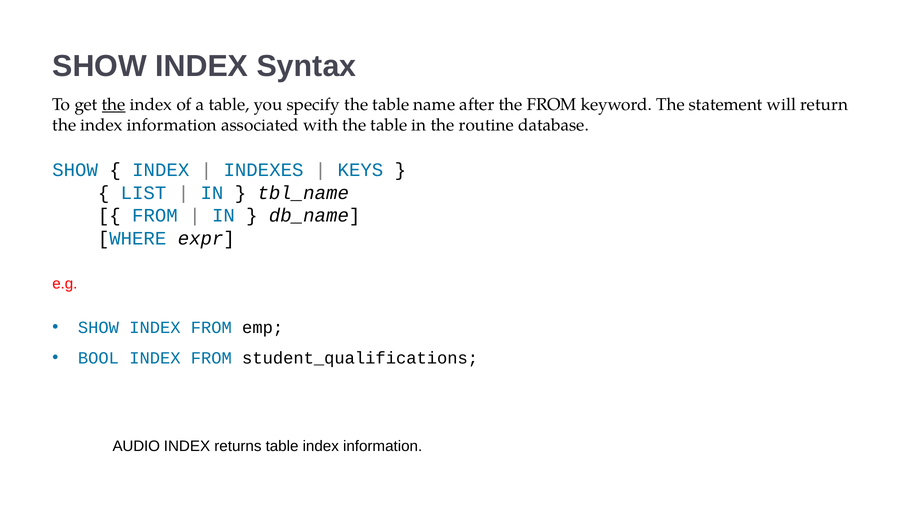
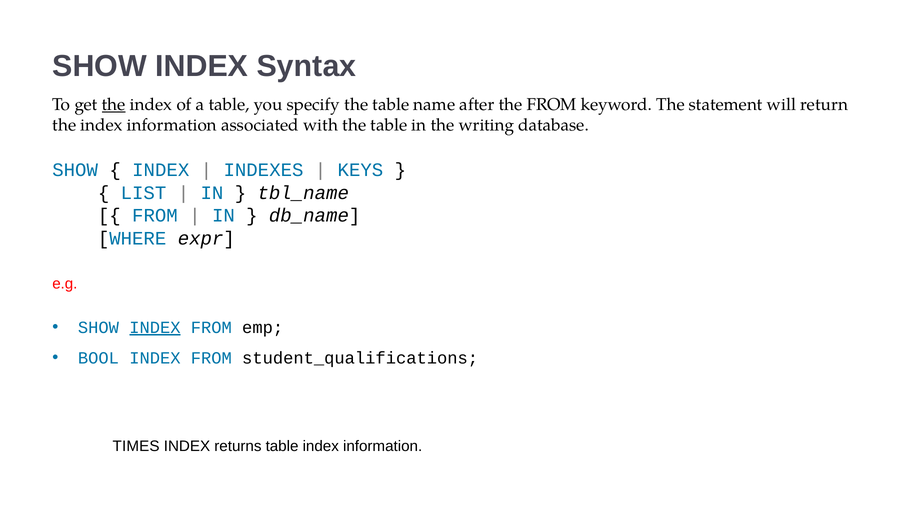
routine: routine -> writing
INDEX at (155, 327) underline: none -> present
AUDIO: AUDIO -> TIMES
